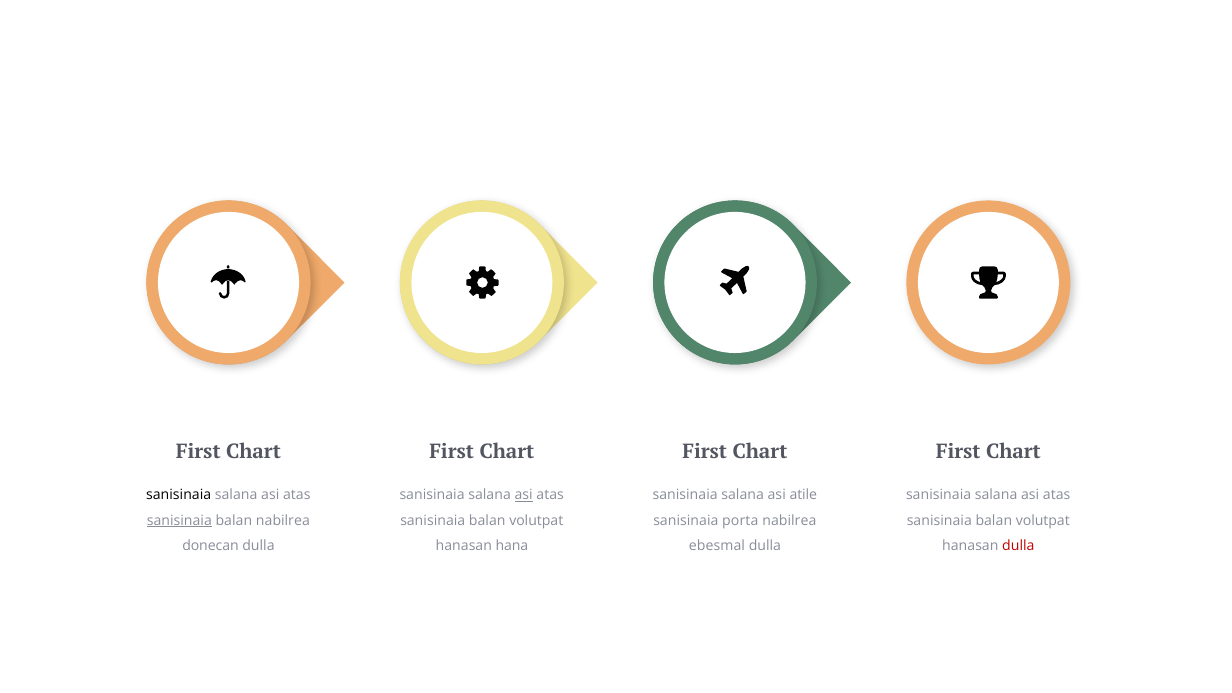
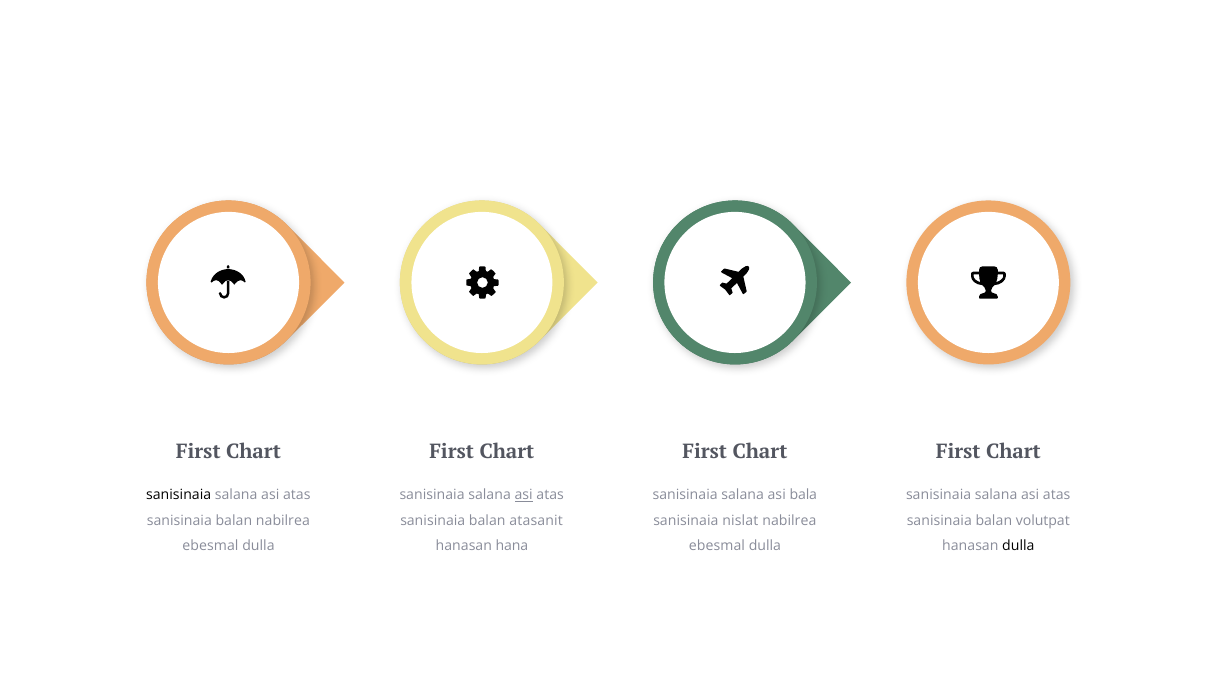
atile: atile -> bala
sanisinaia at (179, 520) underline: present -> none
volutpat at (536, 520): volutpat -> atasanit
porta: porta -> nislat
donecan at (211, 546): donecan -> ebesmal
dulla at (1018, 546) colour: red -> black
